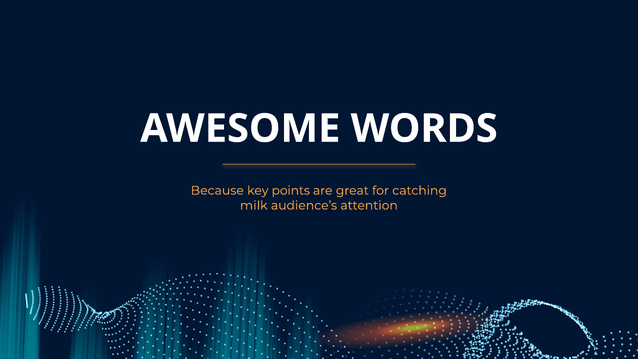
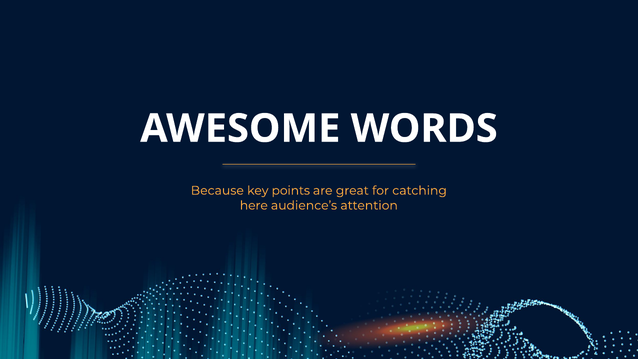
milk: milk -> here
